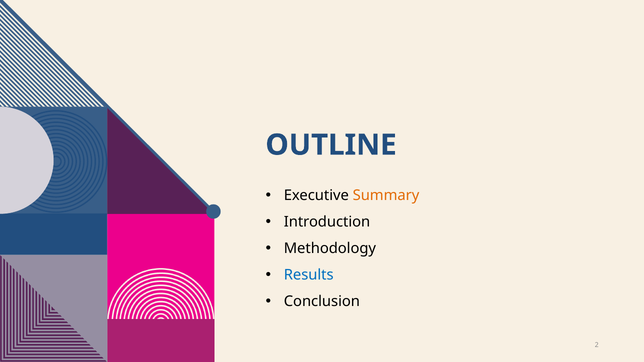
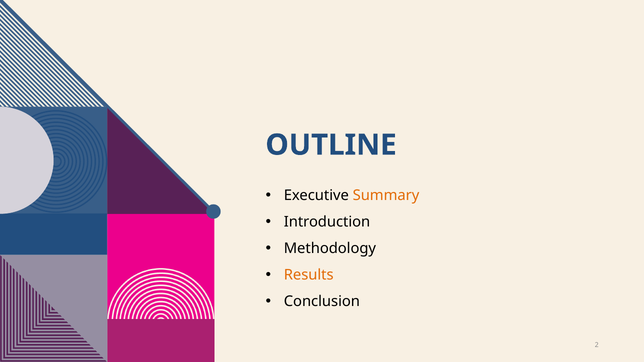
Results colour: blue -> orange
